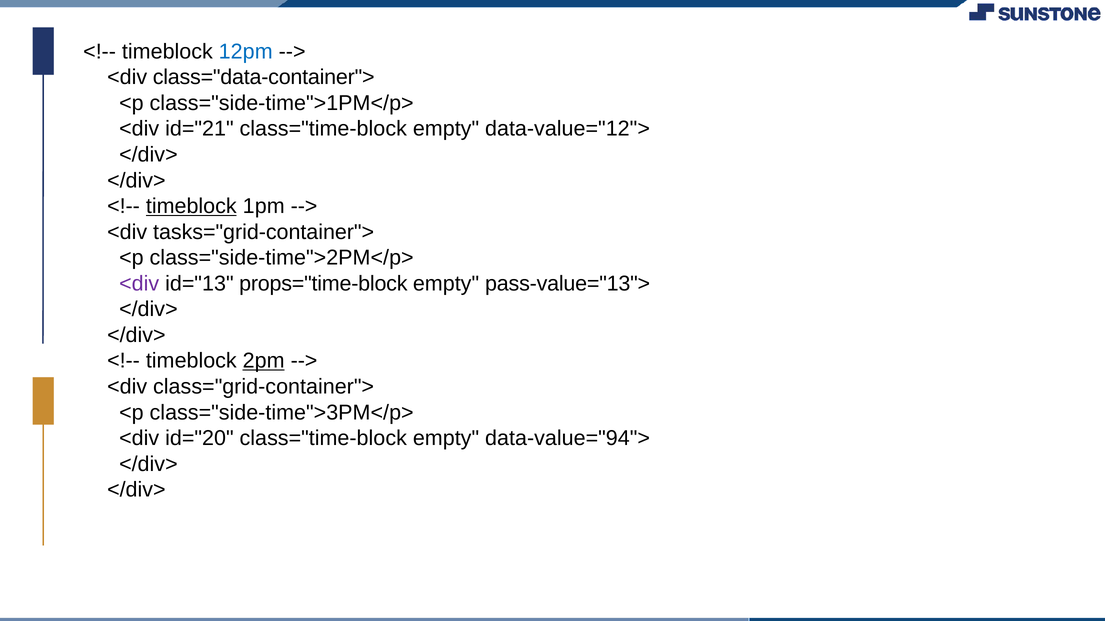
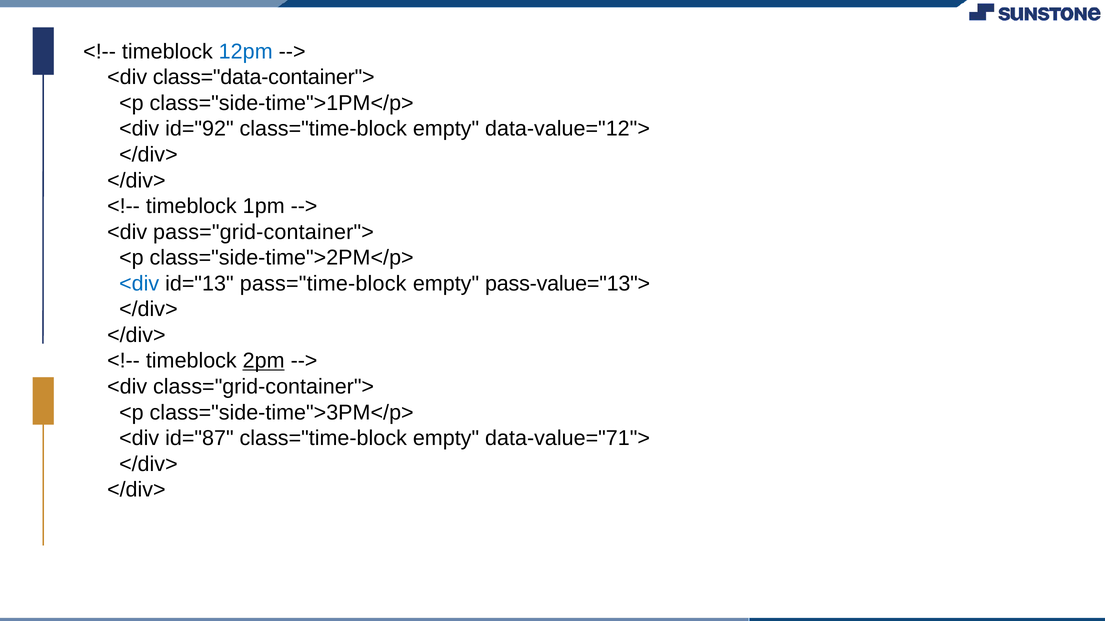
id="21: id="21 -> id="92
timeblock at (191, 206) underline: present -> none
tasks="grid-container">: tasks="grid-container"> -> pass="grid-container">
<div at (139, 284) colour: purple -> blue
props="time-block: props="time-block -> pass="time-block
id="20: id="20 -> id="87
data-value="94">: data-value="94"> -> data-value="71">
